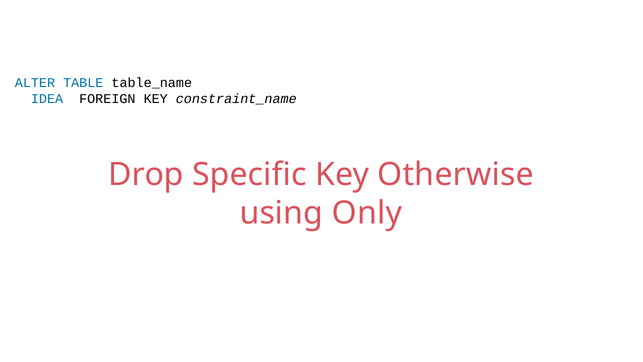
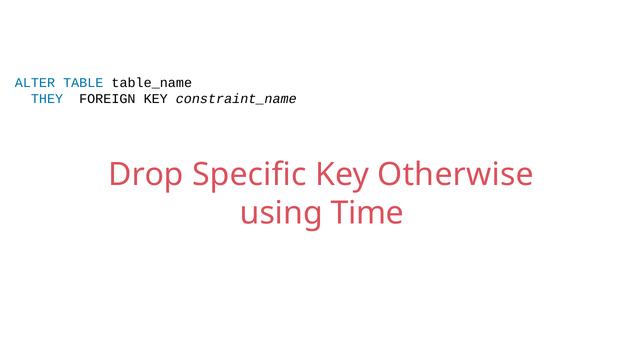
IDEA: IDEA -> THEY
Only: Only -> Time
